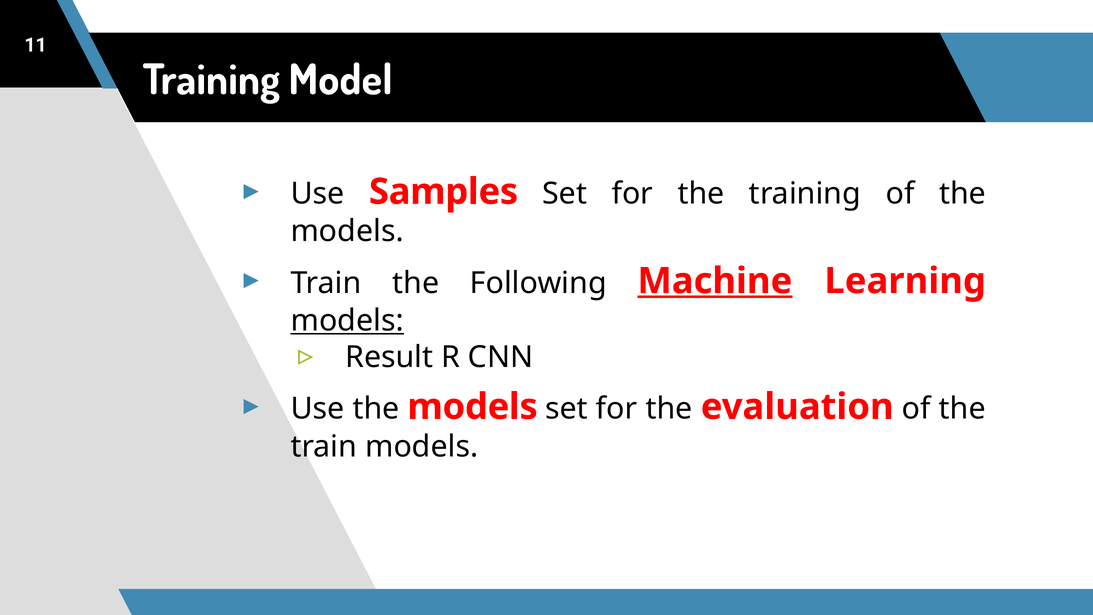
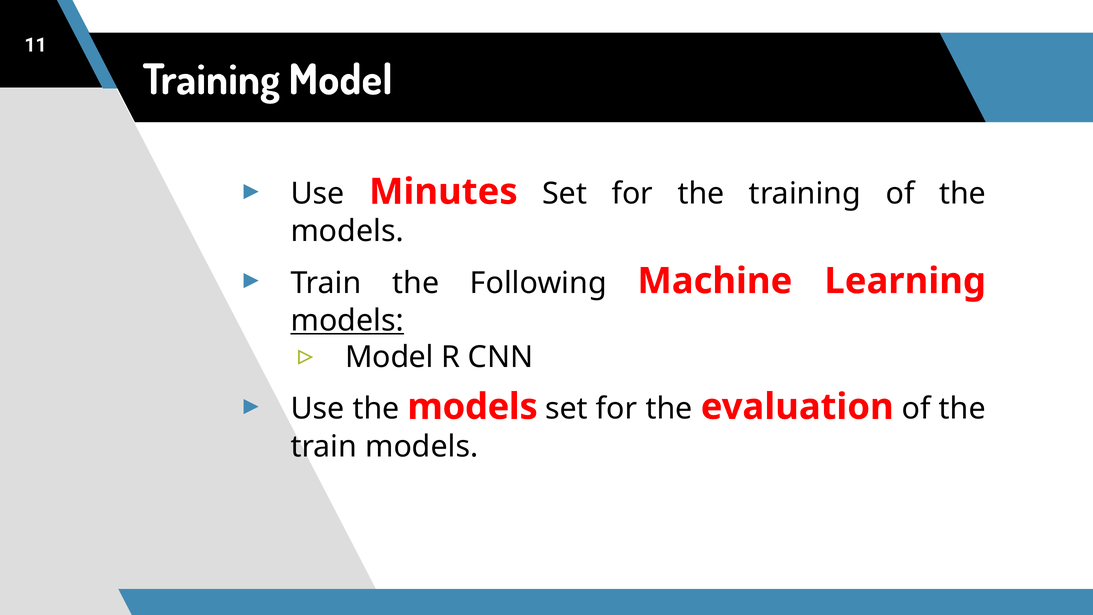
Samples: Samples -> Minutes
Machine underline: present -> none
Result at (389, 357): Result -> Model
